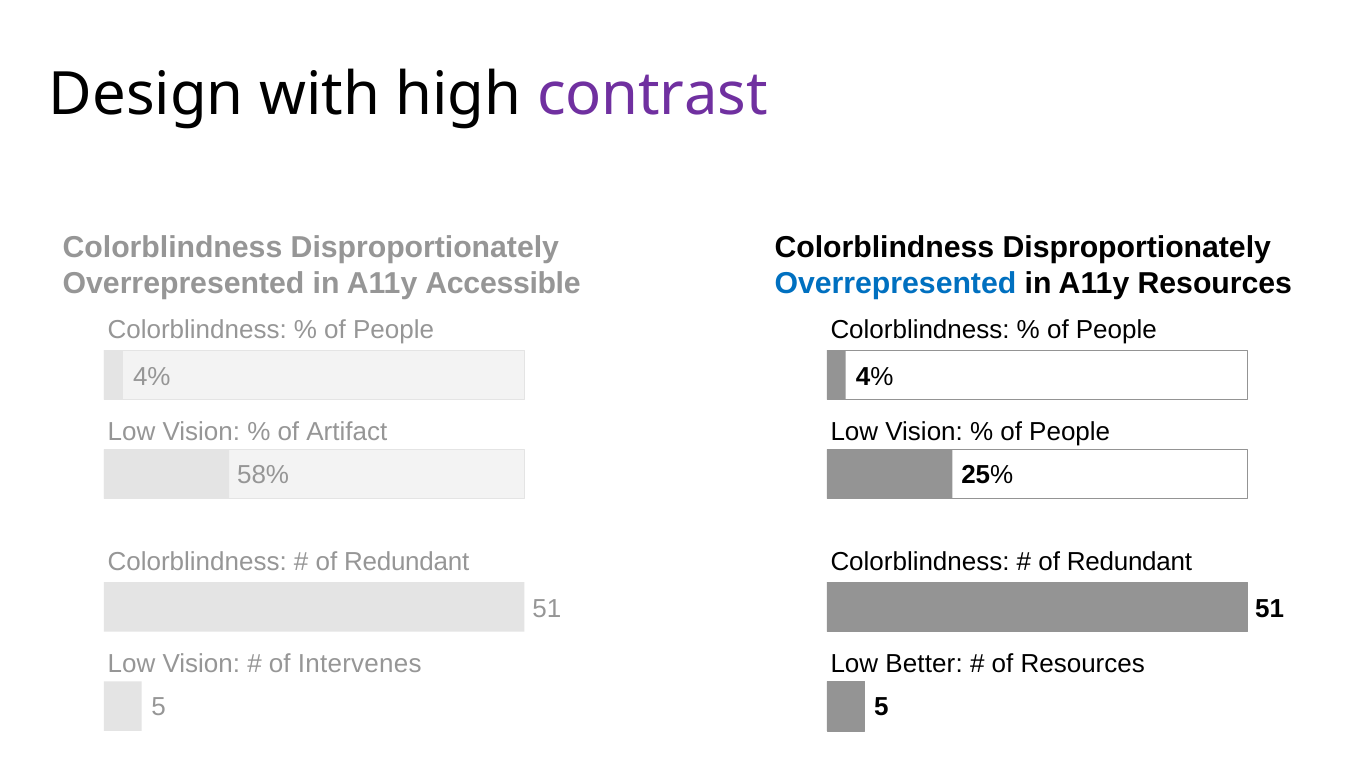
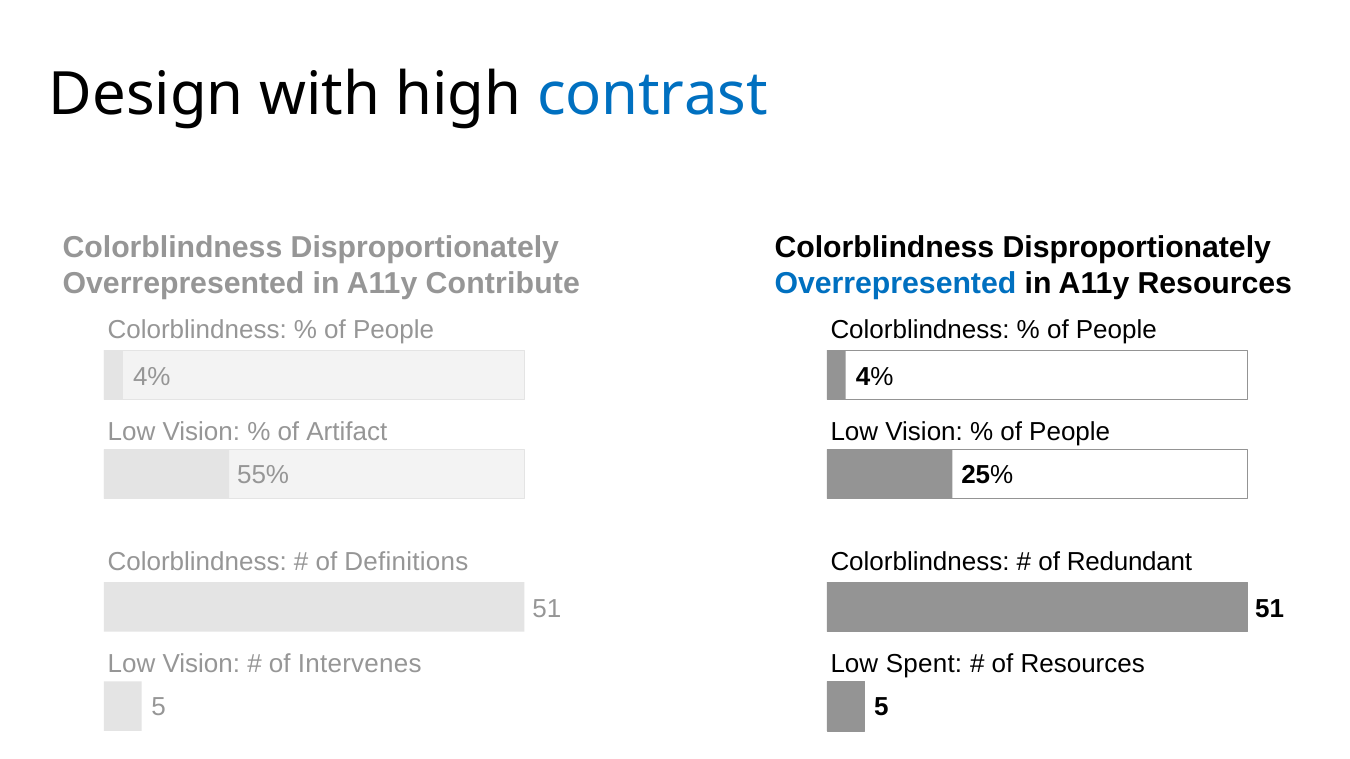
contrast colour: purple -> blue
Accessible: Accessible -> Contribute
58%: 58% -> 55%
Redundant at (407, 563): Redundant -> Definitions
Better: Better -> Spent
